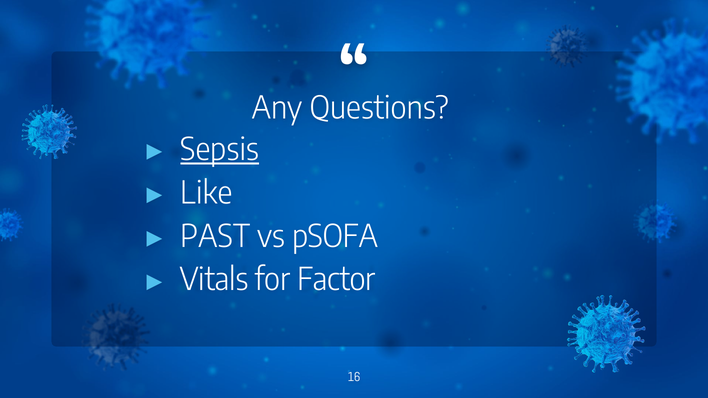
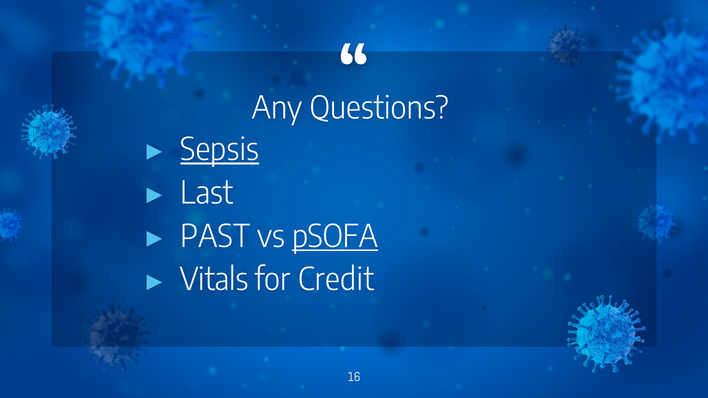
Like: Like -> Last
pSOFA underline: none -> present
Factor: Factor -> Credit
